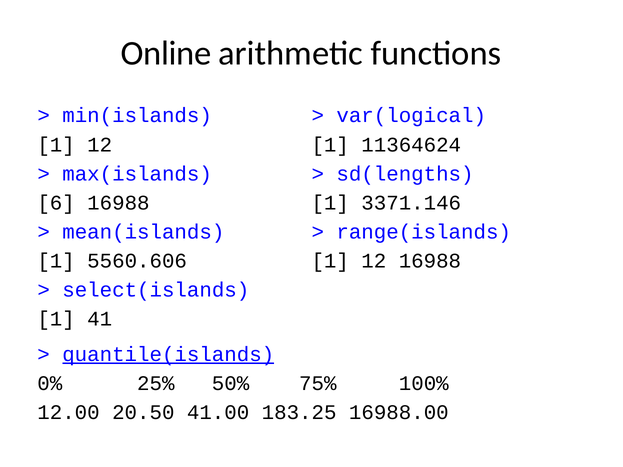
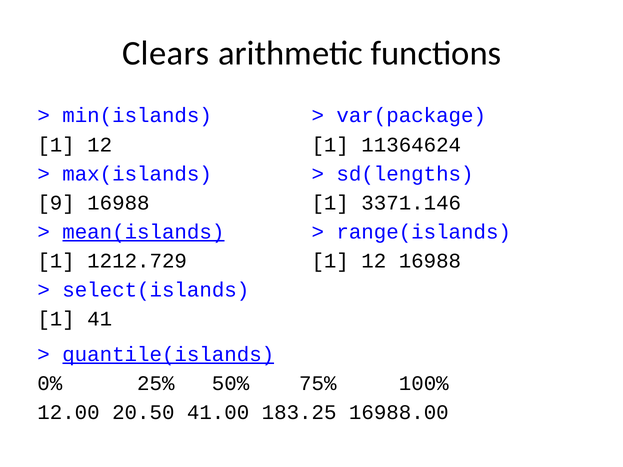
Online: Online -> Clears
var(logical: var(logical -> var(package
6: 6 -> 9
mean(islands underline: none -> present
5560.606: 5560.606 -> 1212.729
